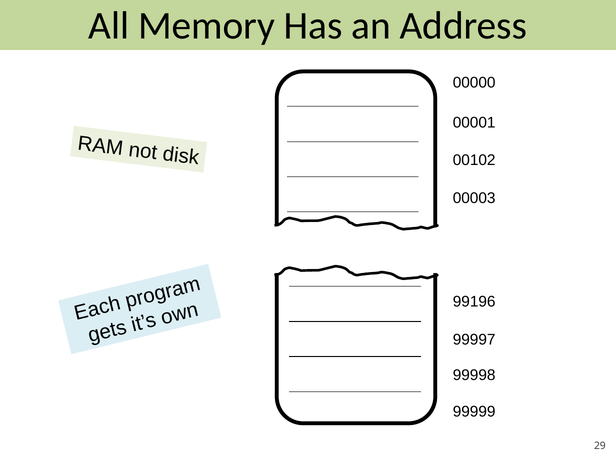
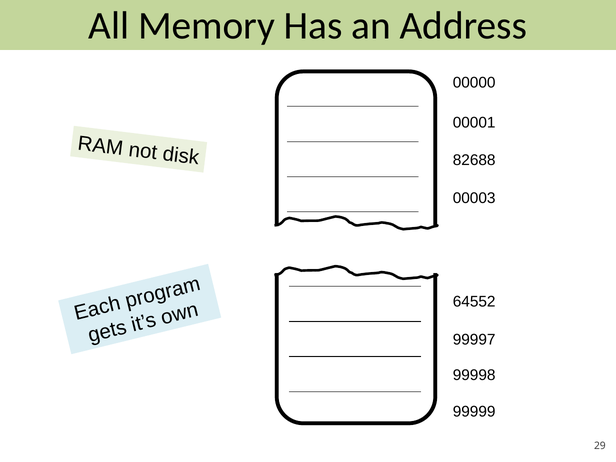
00102: 00102 -> 82688
99196: 99196 -> 64552
